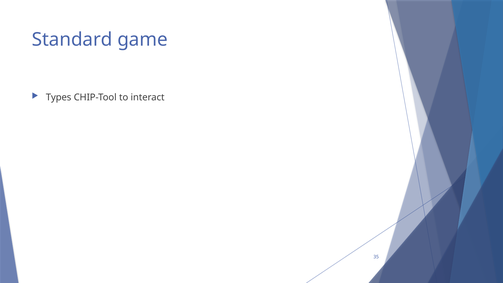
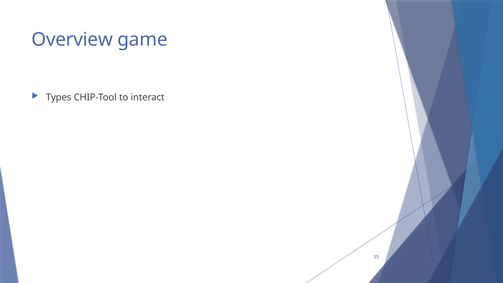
Standard: Standard -> Overview
